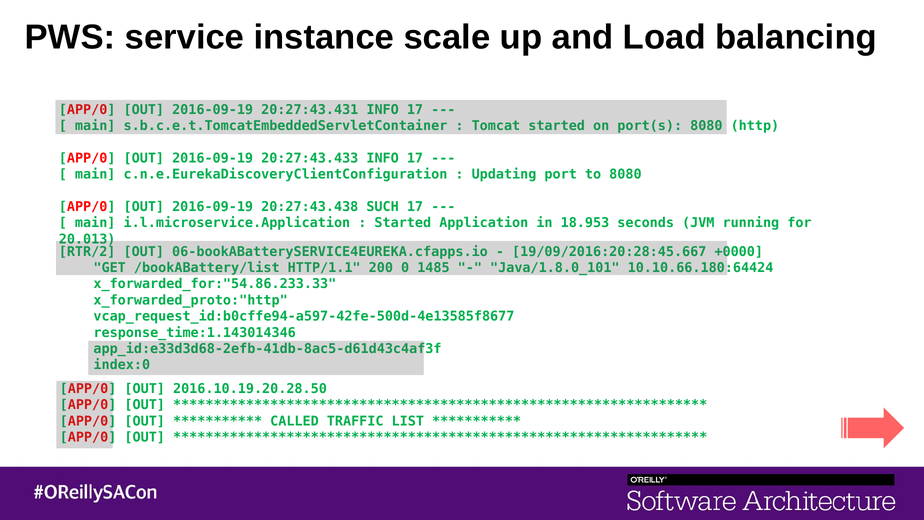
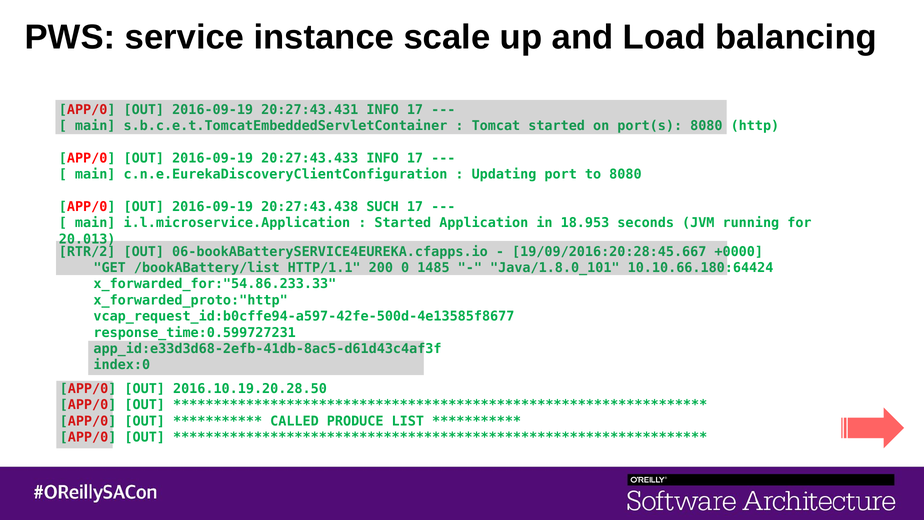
response_time:1.143014346: response_time:1.143014346 -> response_time:0.599727231
TRAFFIC: TRAFFIC -> PRODUCE
